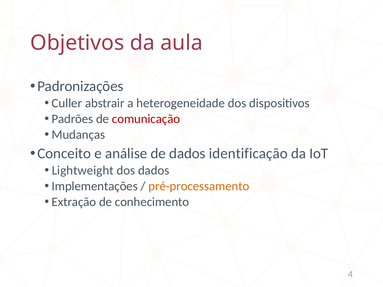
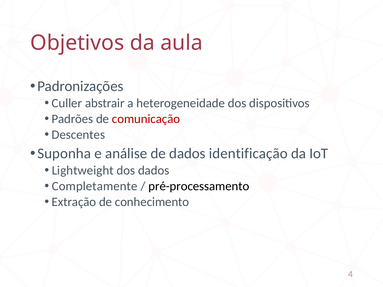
Mudanças: Mudanças -> Descentes
Conceito: Conceito -> Suponha
Implementações: Implementações -> Completamente
pré-processamento colour: orange -> black
